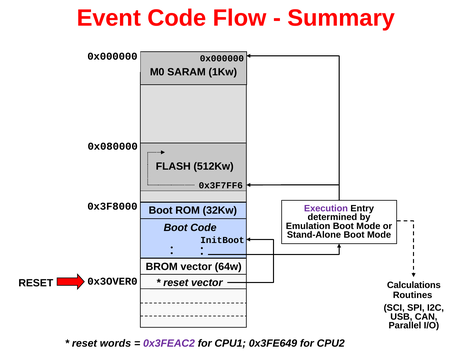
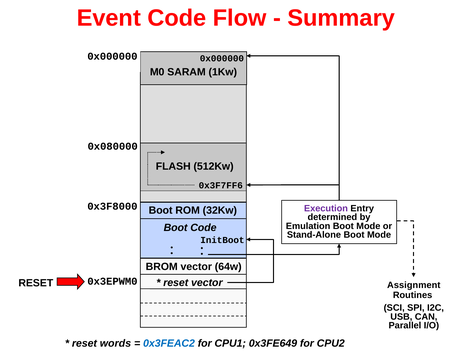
0x3OVER0: 0x3OVER0 -> 0x3EPWM0
Calculations: Calculations -> Assignment
0x3FEAC2 colour: purple -> blue
